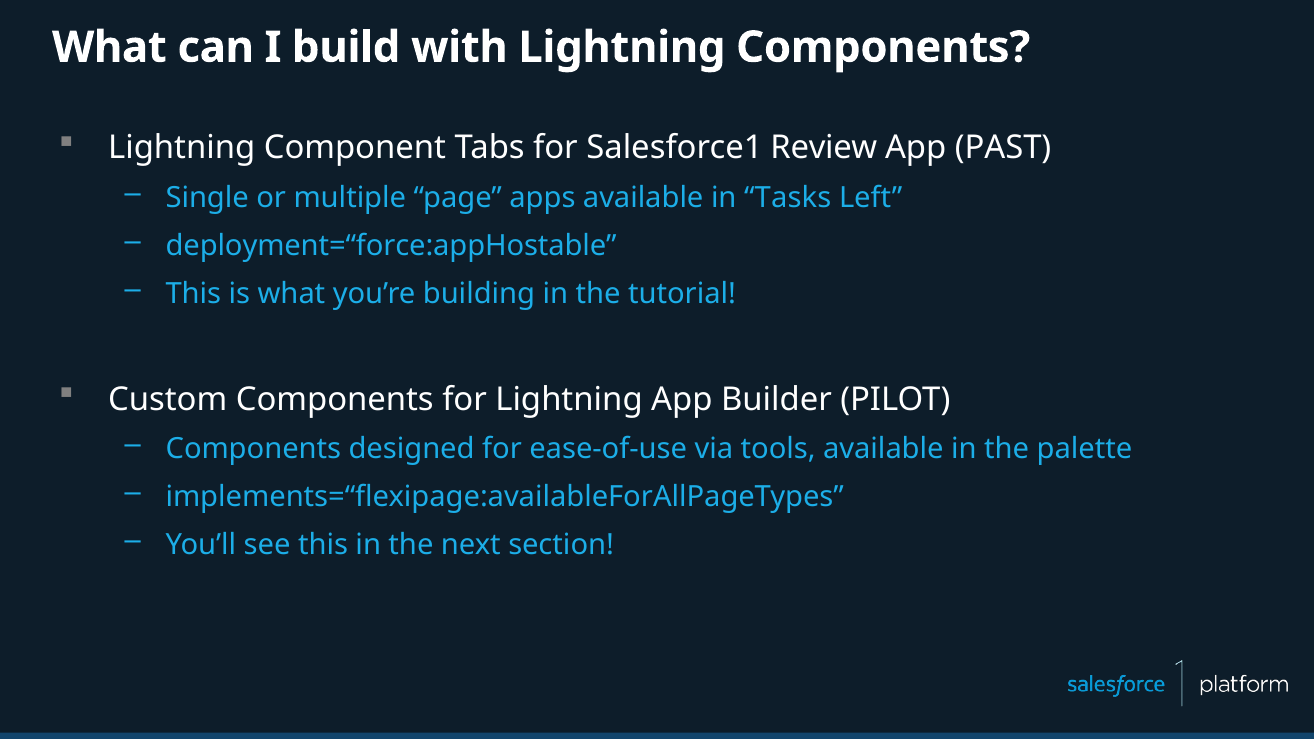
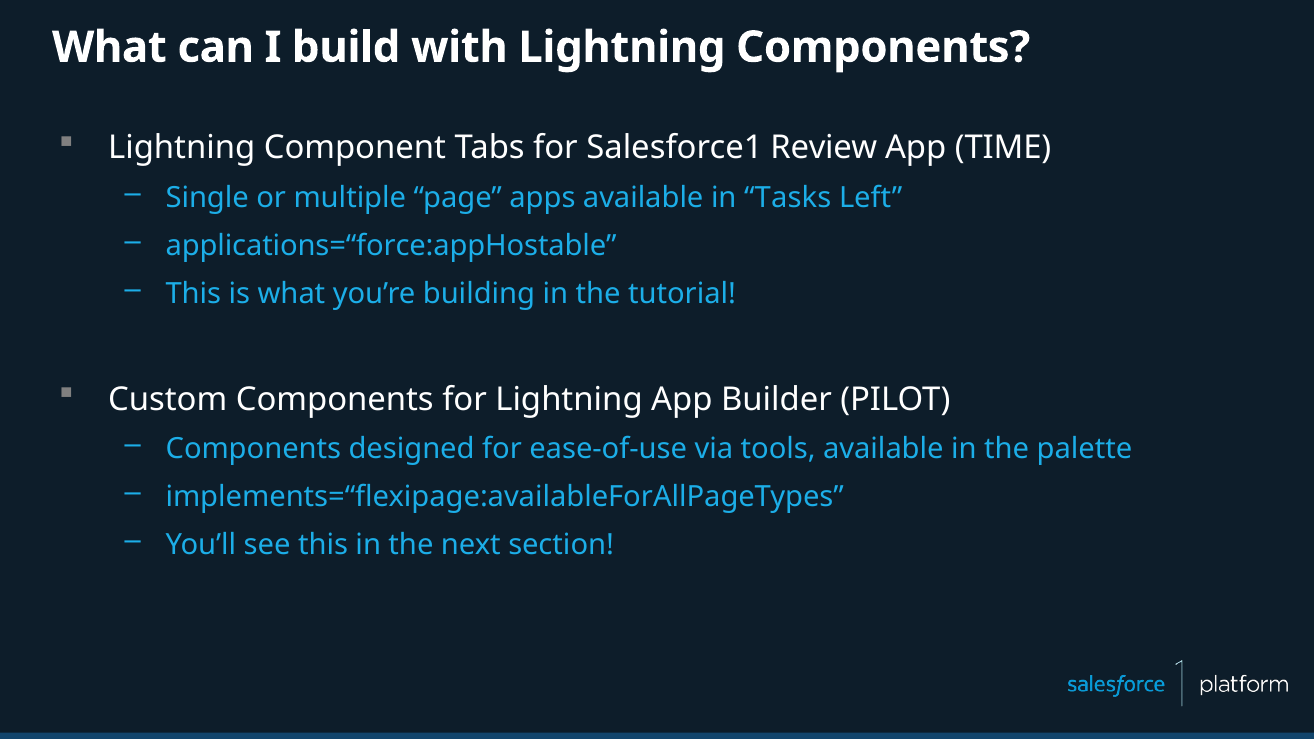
PAST: PAST -> TIME
deployment=“force:appHostable: deployment=“force:appHostable -> applications=“force:appHostable
